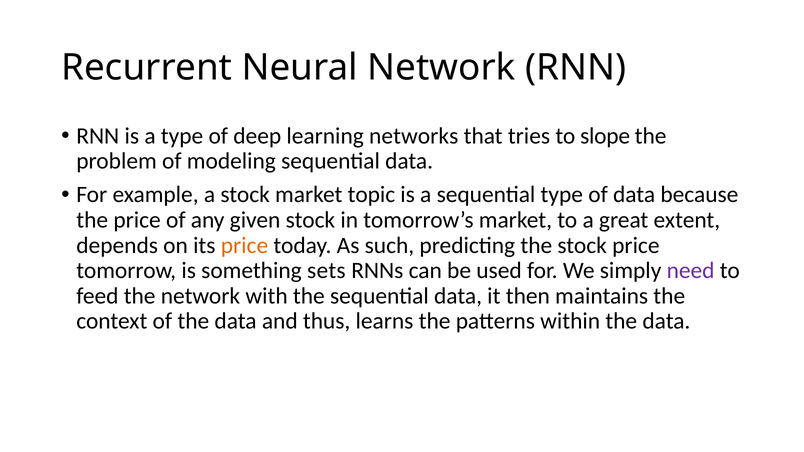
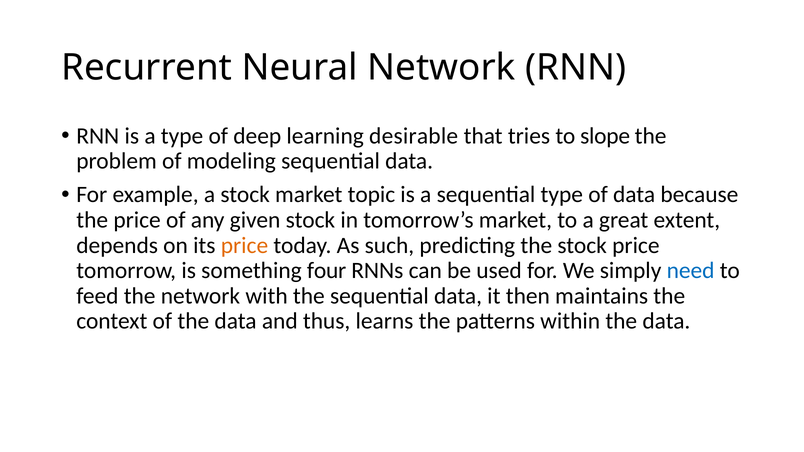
networks: networks -> desirable
sets: sets -> four
need colour: purple -> blue
